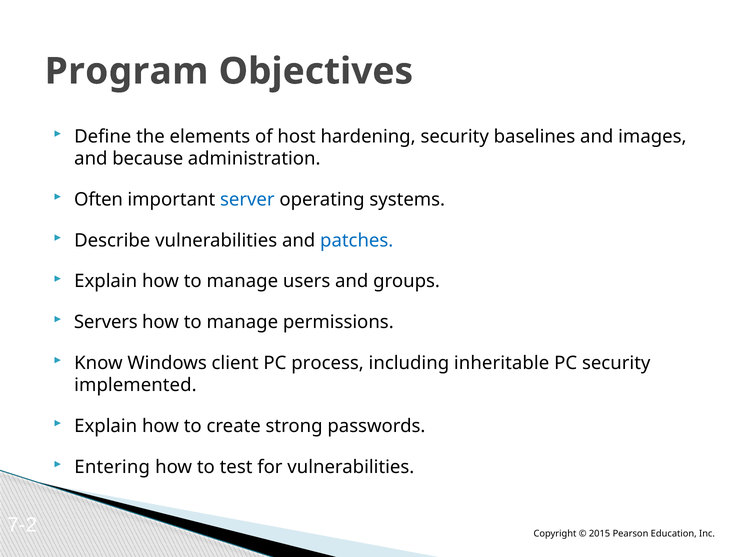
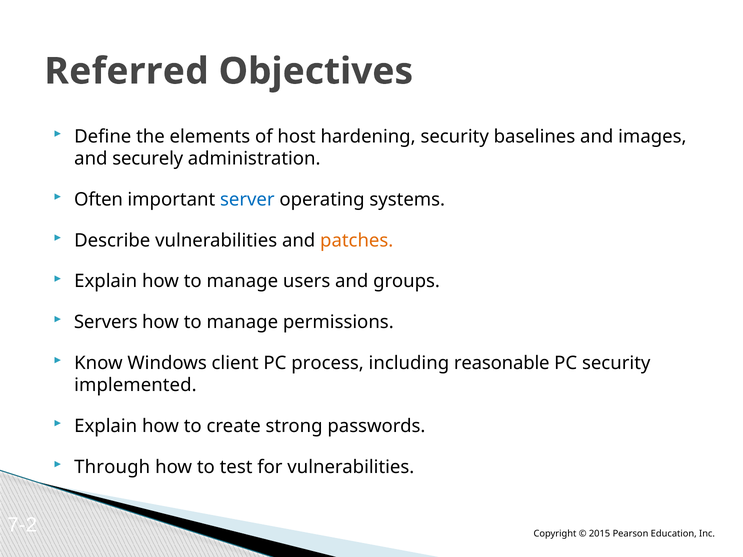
Program: Program -> Referred
because: because -> securely
patches colour: blue -> orange
inheritable: inheritable -> reasonable
Entering: Entering -> Through
